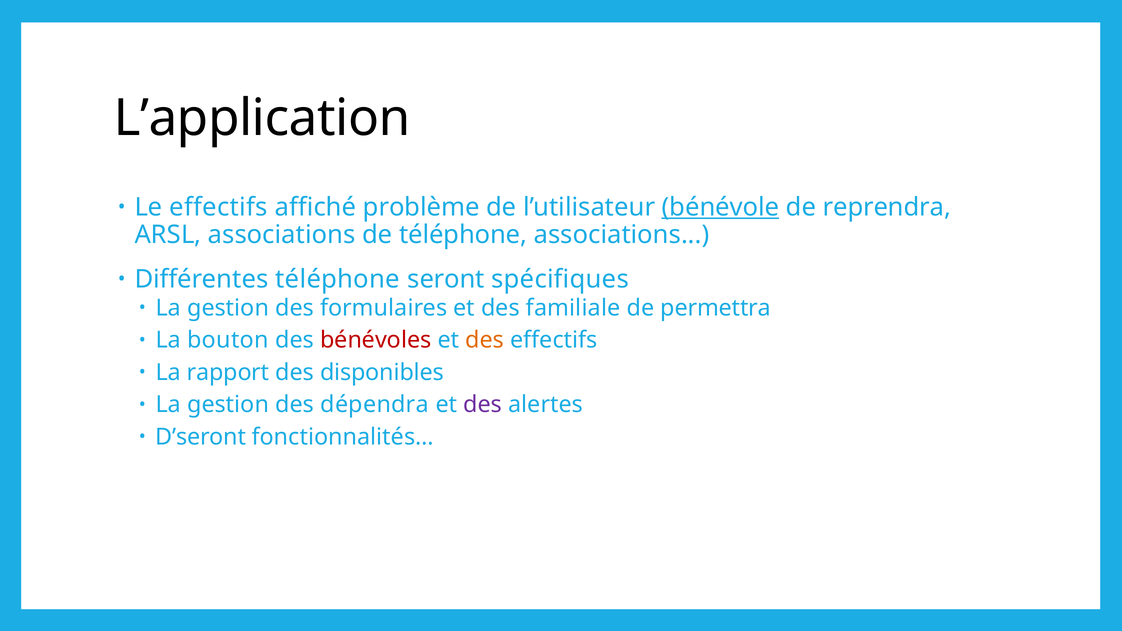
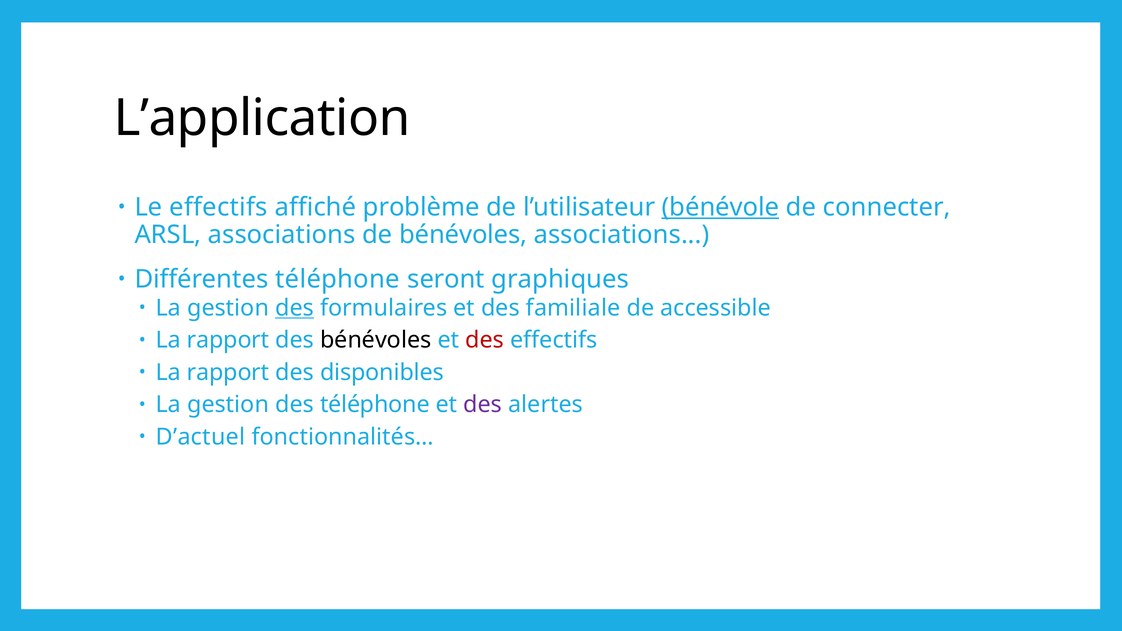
reprendra: reprendra -> connecter
de téléphone: téléphone -> bénévoles
spécifiques: spécifiques -> graphiques
des at (295, 308) underline: none -> present
permettra: permettra -> accessible
bouton at (228, 340): bouton -> rapport
bénévoles at (376, 340) colour: red -> black
des at (485, 340) colour: orange -> red
des dépendra: dépendra -> téléphone
D’seront: D’seront -> D’actuel
